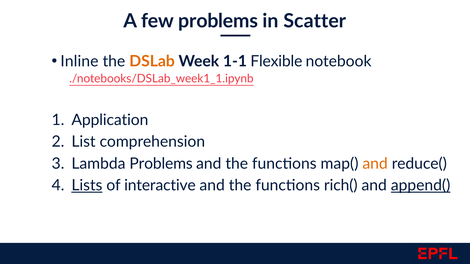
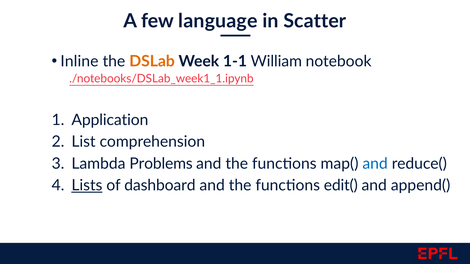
few problems: problems -> language
Flexible: Flexible -> William
and at (375, 164) colour: orange -> blue
interactive: interactive -> dashboard
rich(: rich( -> edit(
append( underline: present -> none
